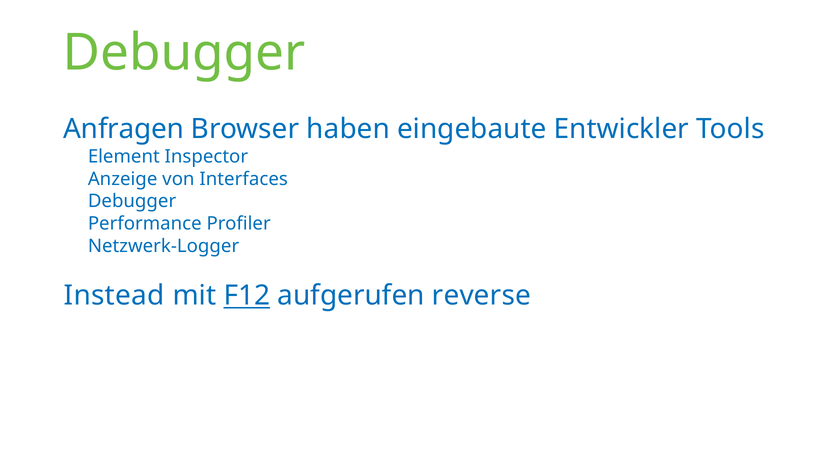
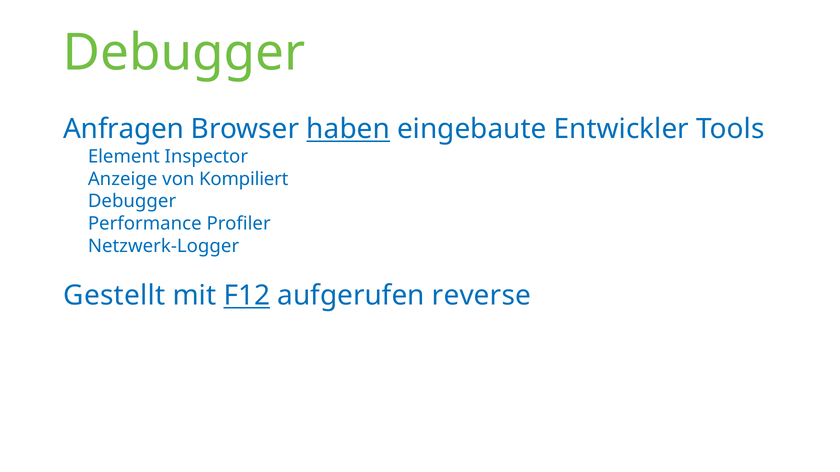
haben underline: none -> present
Interfaces: Interfaces -> Kompiliert
Instead: Instead -> Gestellt
